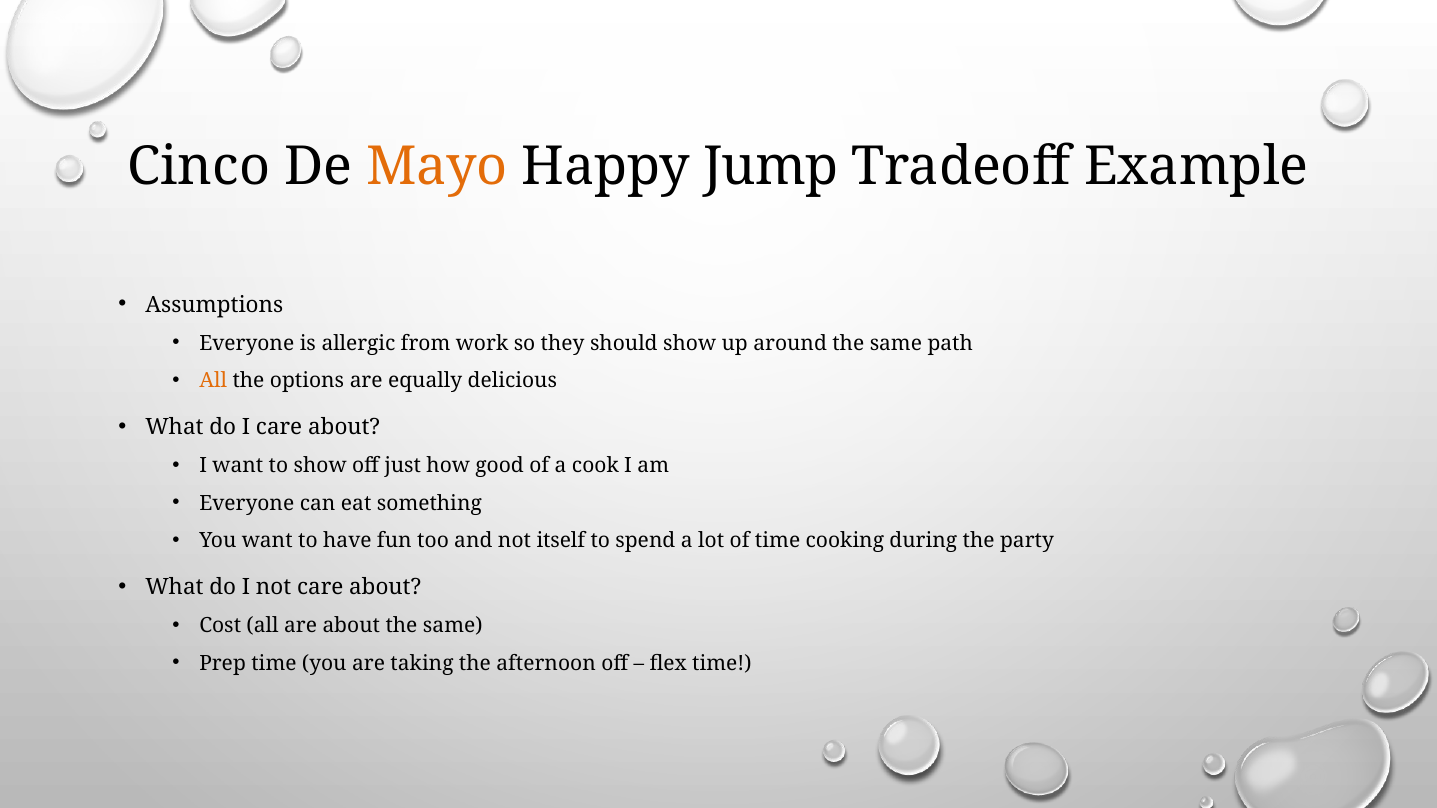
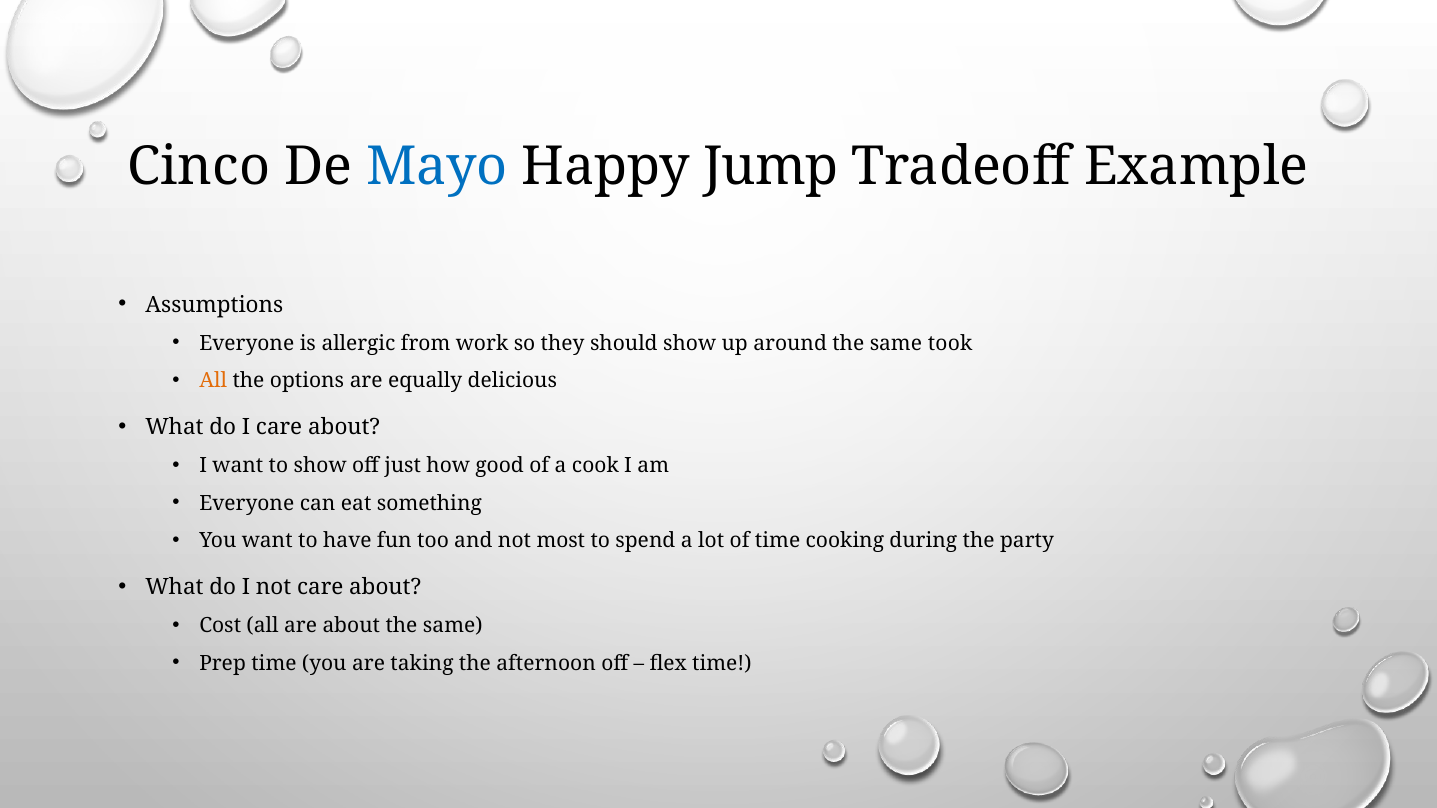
Mayo colour: orange -> blue
path: path -> took
itself: itself -> most
